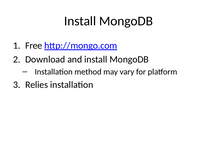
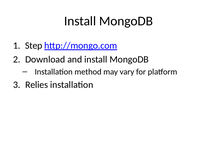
Free: Free -> Step
